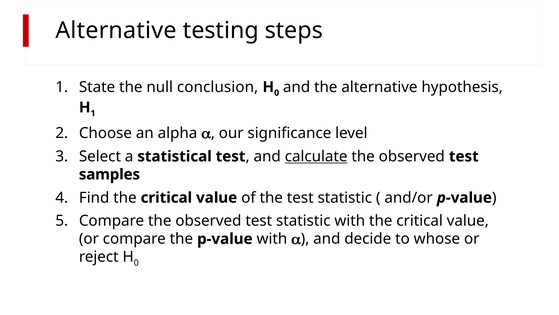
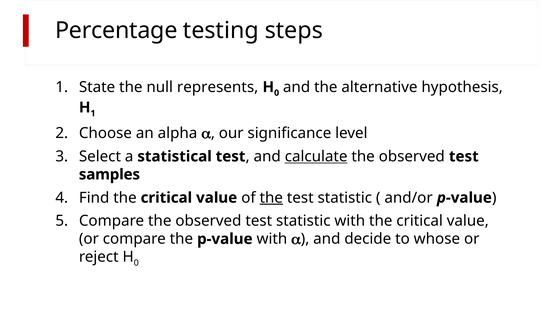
Alternative at (116, 30): Alternative -> Percentage
conclusion: conclusion -> represents
the at (271, 197) underline: none -> present
